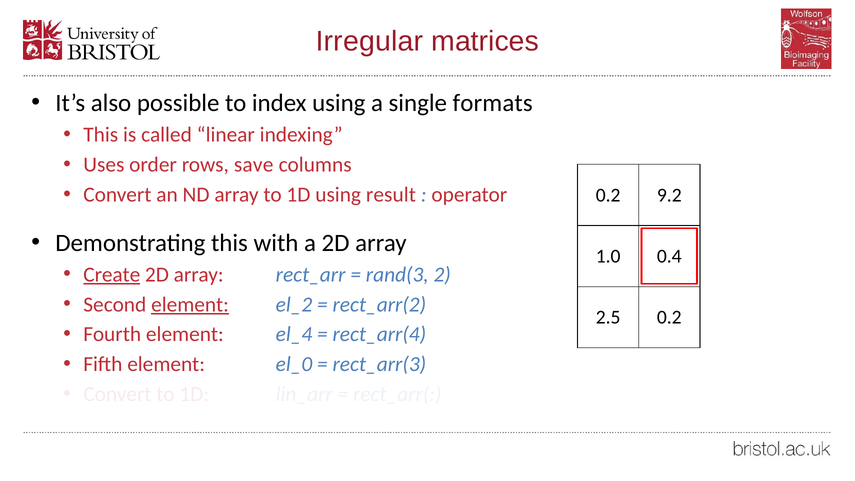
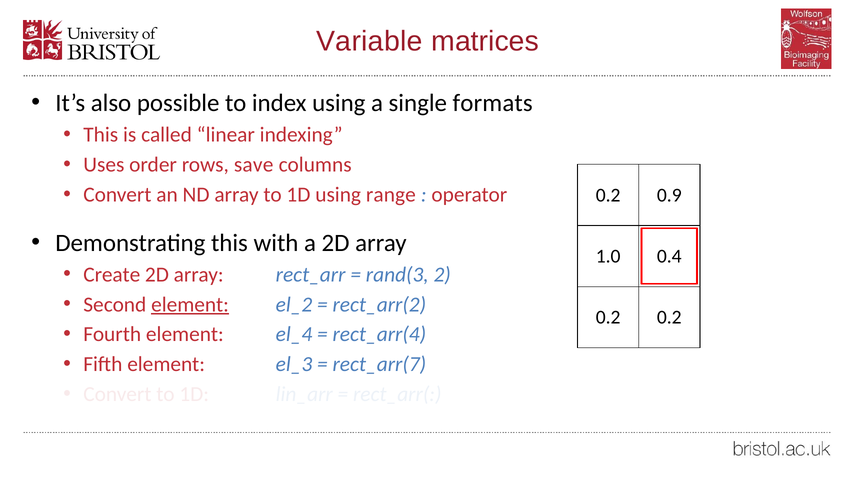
Irregular: Irregular -> Variable
result: result -> range
9.2: 9.2 -> 0.9
Create underline: present -> none
2.5 at (608, 317): 2.5 -> 0.2
el_0: el_0 -> el_3
rect_arr(3: rect_arr(3 -> rect_arr(7
